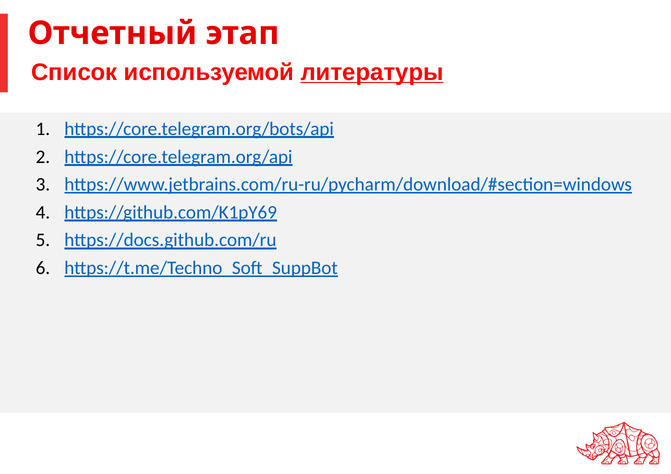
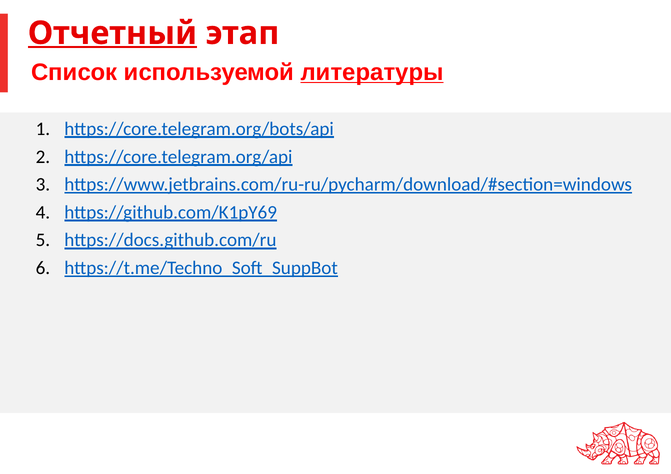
Отчетный underline: none -> present
